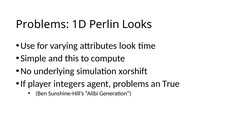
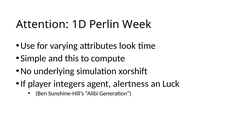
Problems at (42, 24): Problems -> Attention
Looks: Looks -> Week
agent problems: problems -> alertness
True: True -> Luck
